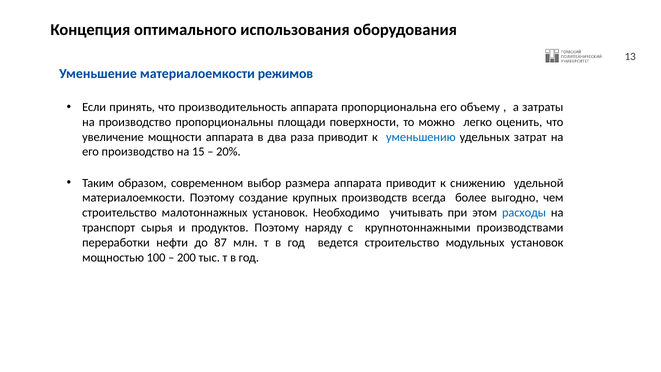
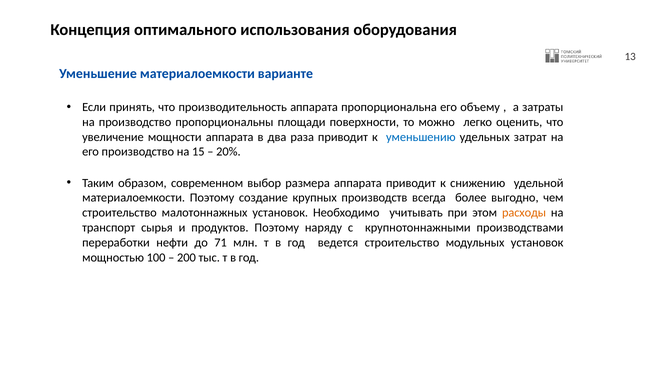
режимов: режимов -> варианте
расходы colour: blue -> orange
87: 87 -> 71
